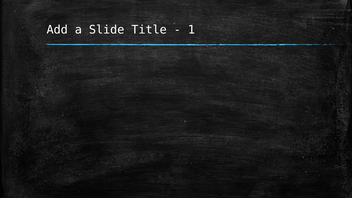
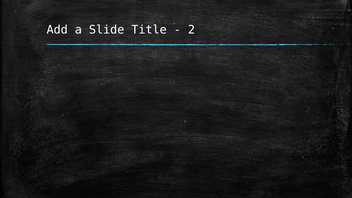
1: 1 -> 2
